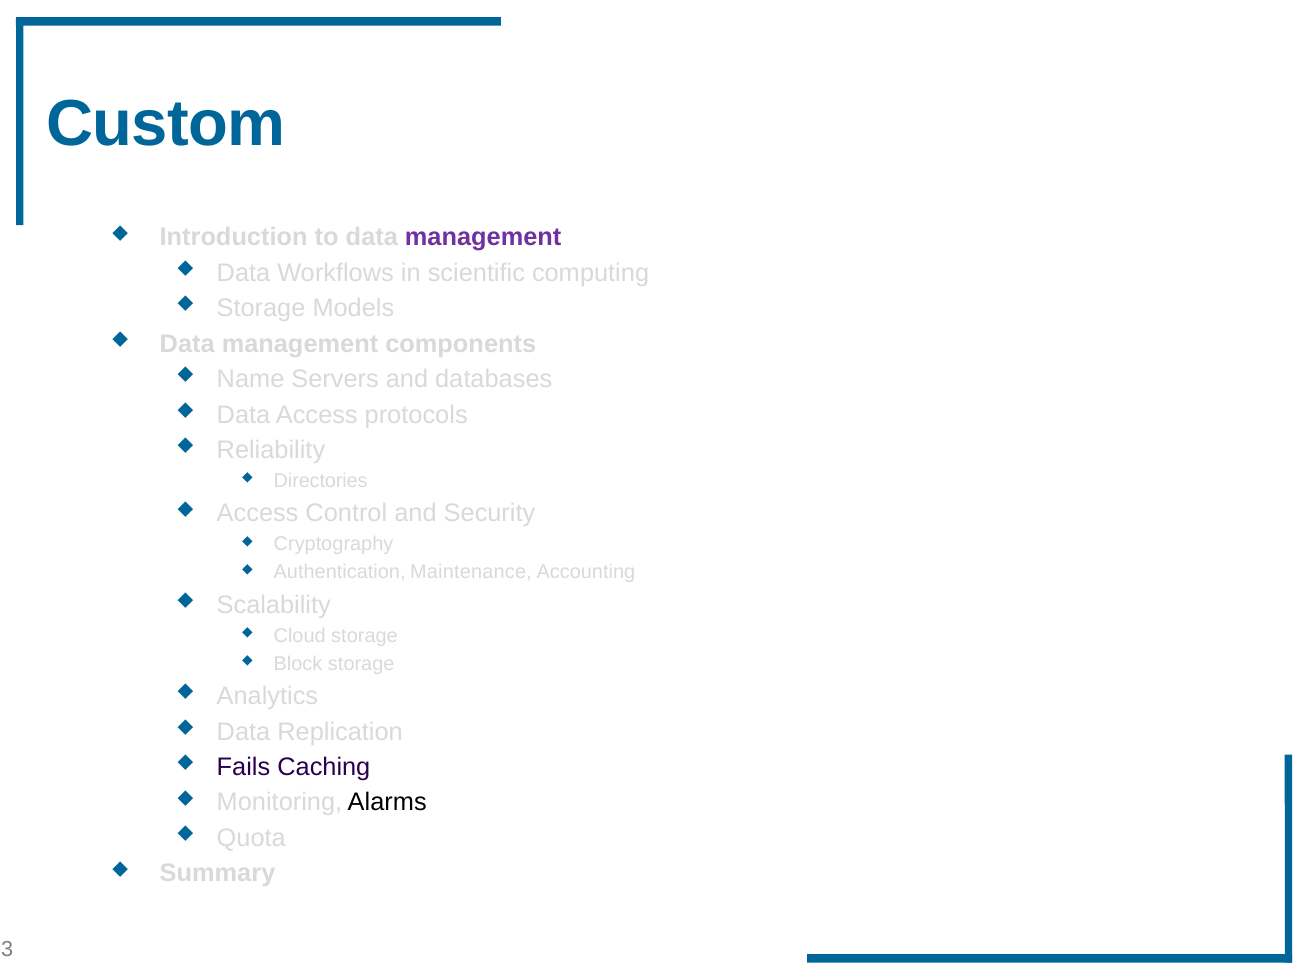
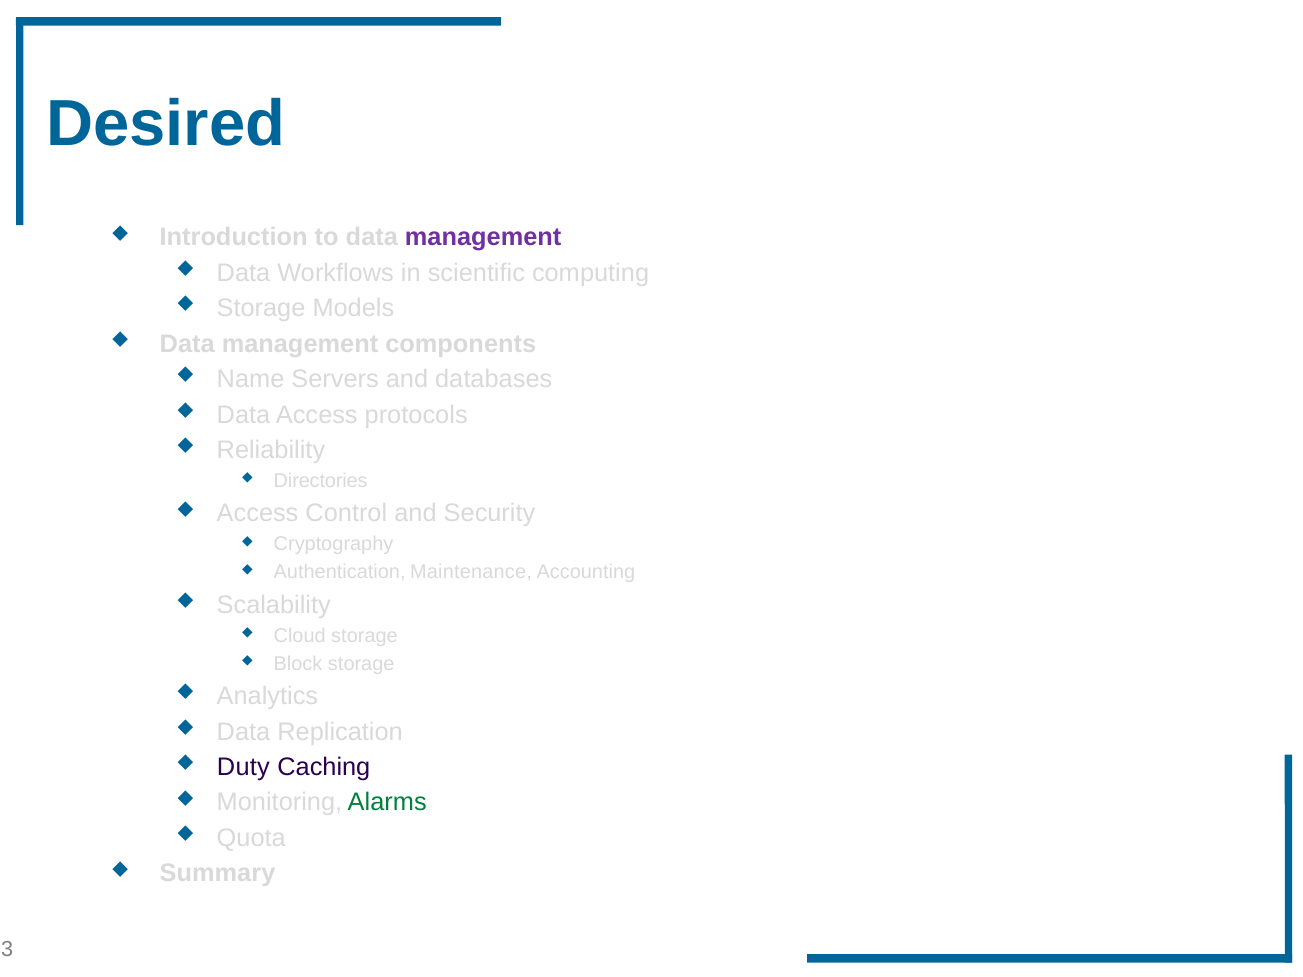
Custom: Custom -> Desired
Fails: Fails -> Duty
Alarms colour: black -> green
